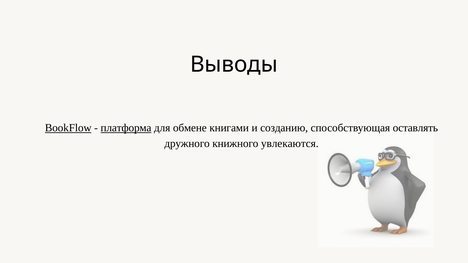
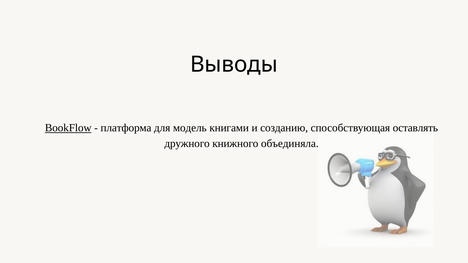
платформа underline: present -> none
обмене: обмене -> модель
увлекаются: увлекаются -> объединяла
